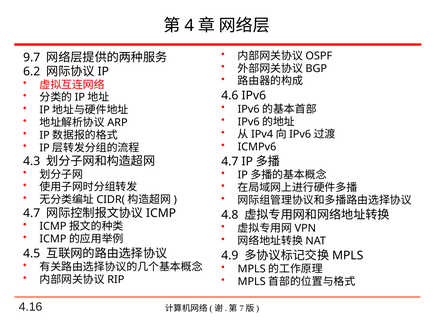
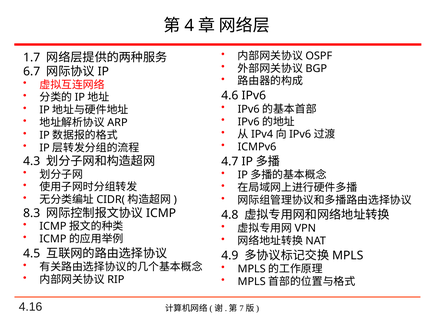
9.7: 9.7 -> 1.7
6.2: 6.2 -> 6.7
4.7 at (32, 213): 4.7 -> 8.3
